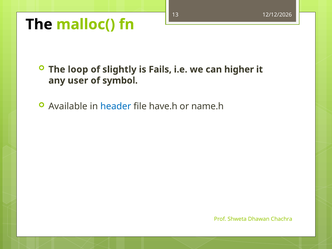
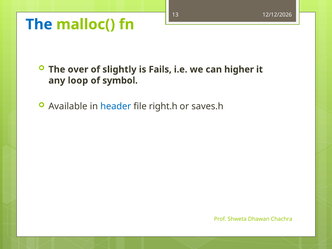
The at (39, 24) colour: black -> blue
loop: loop -> over
user: user -> loop
have.h: have.h -> right.h
name.h: name.h -> saves.h
